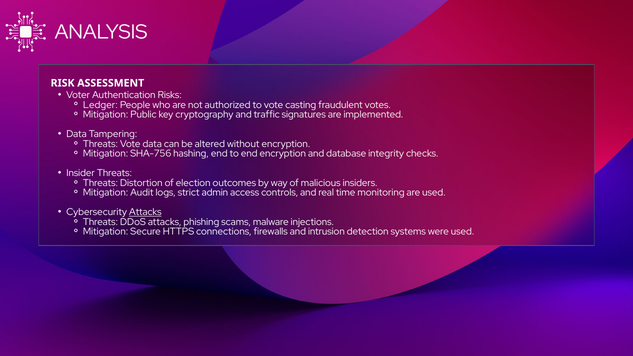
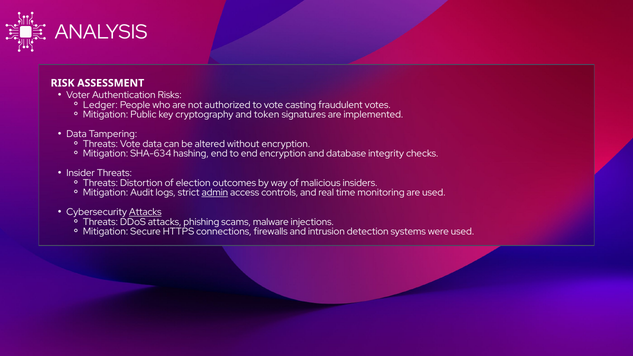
traffic: traffic -> token
SHA-756: SHA-756 -> SHA-634
admin underline: none -> present
